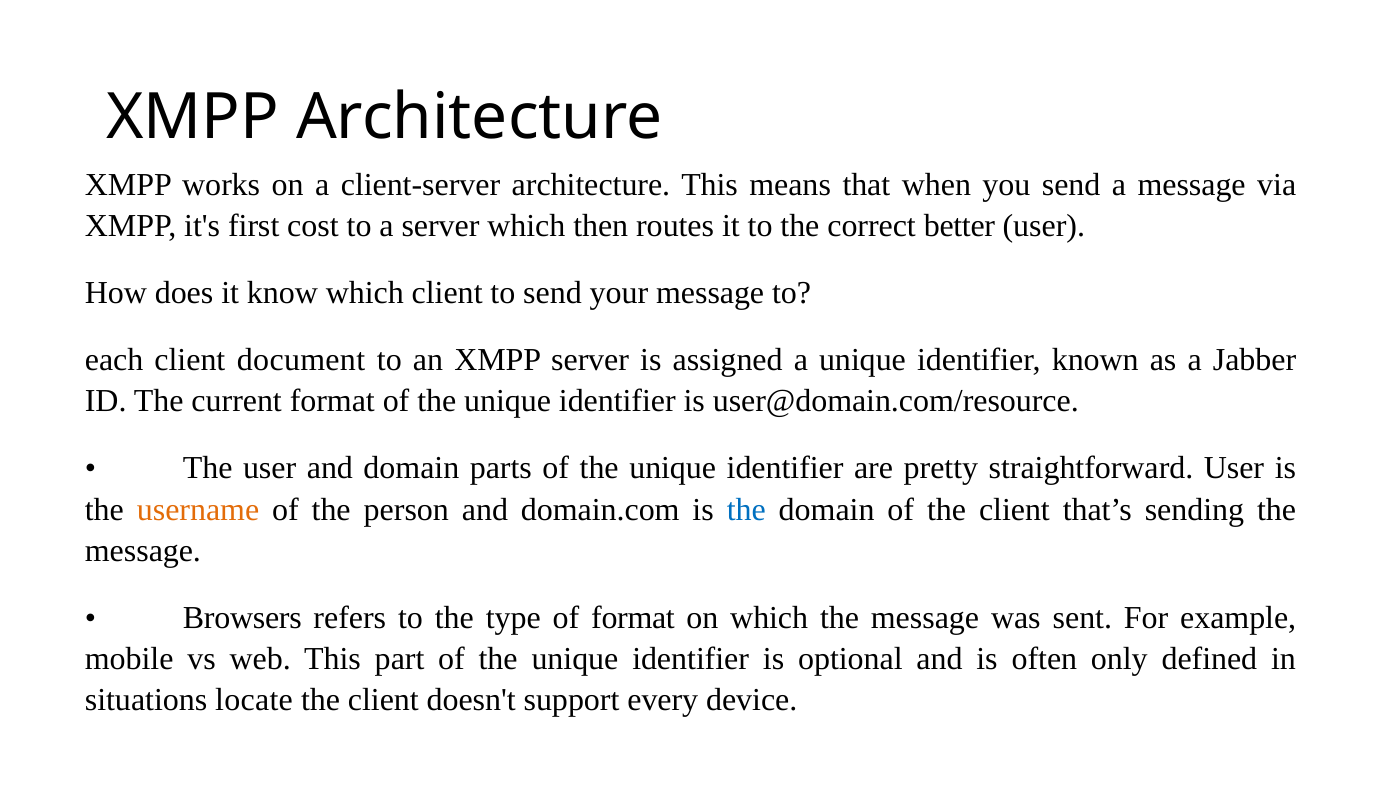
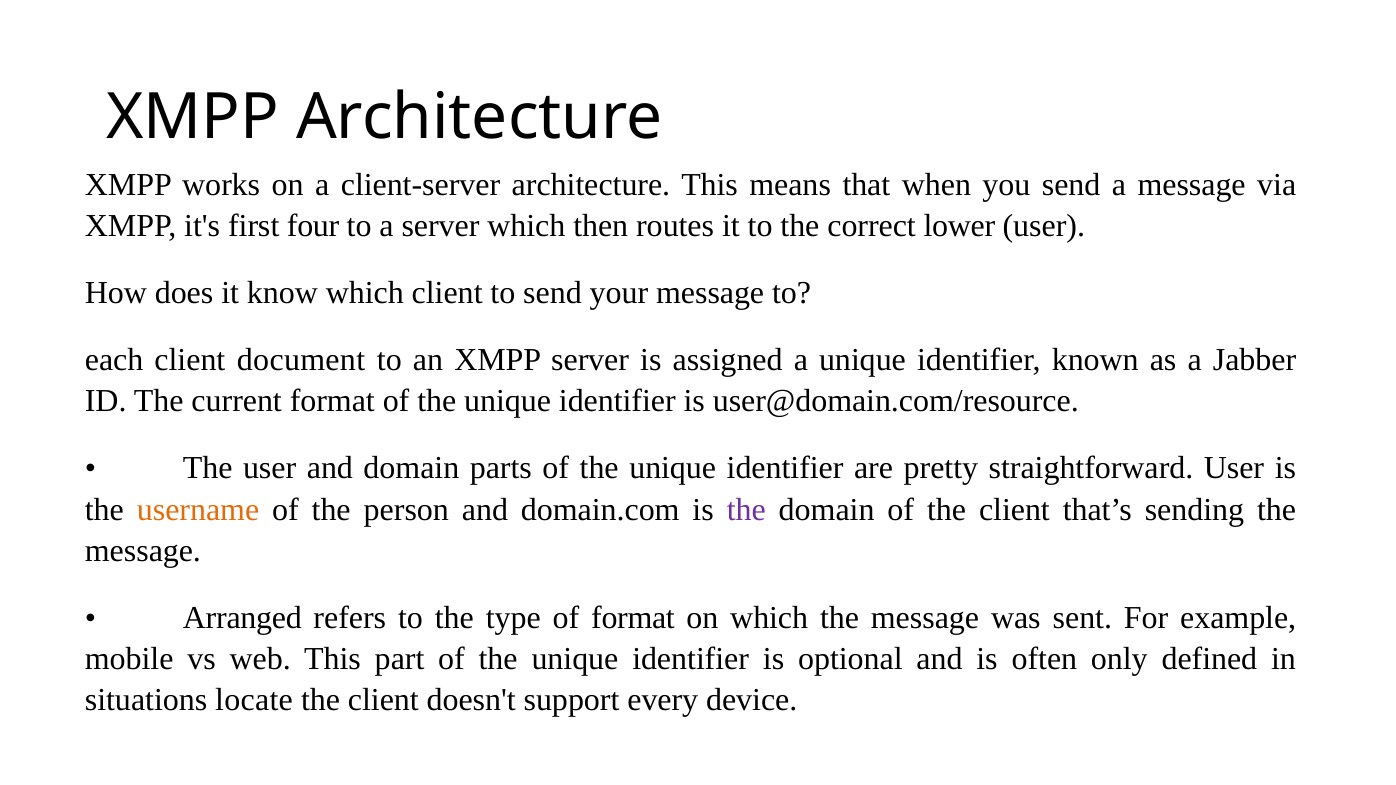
cost: cost -> four
better: better -> lower
the at (746, 510) colour: blue -> purple
Browsers: Browsers -> Arranged
